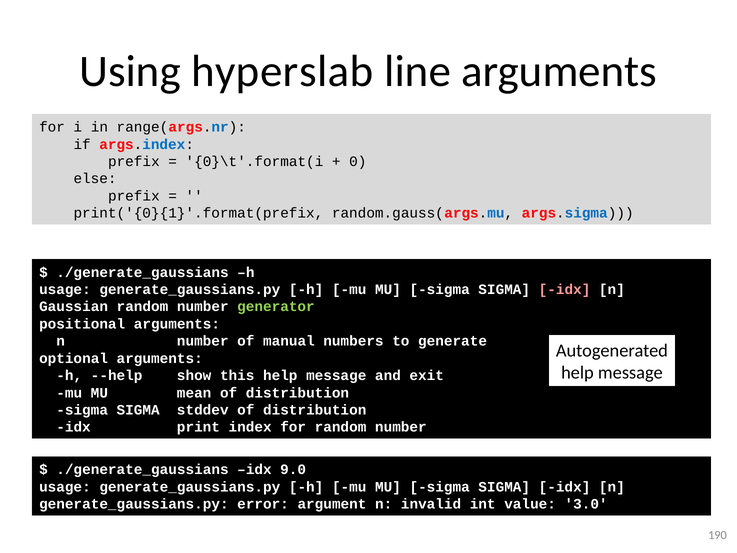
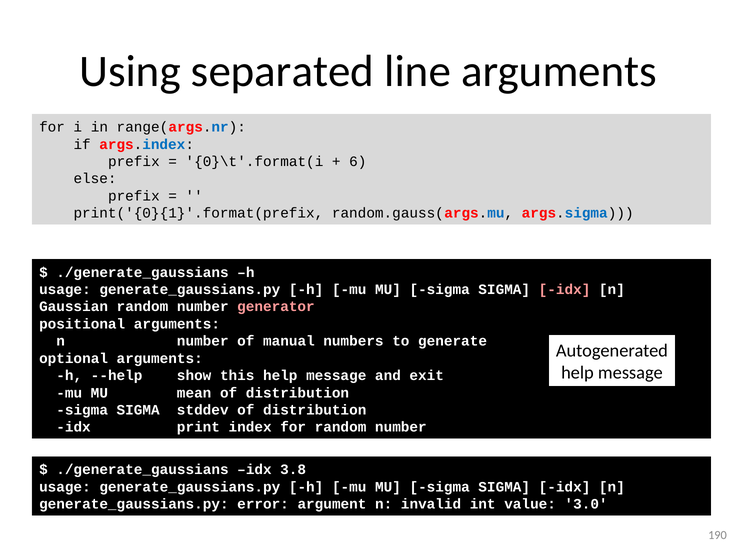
hyperslab: hyperslab -> separated
0: 0 -> 6
generator colour: light green -> pink
9.0: 9.0 -> 3.8
